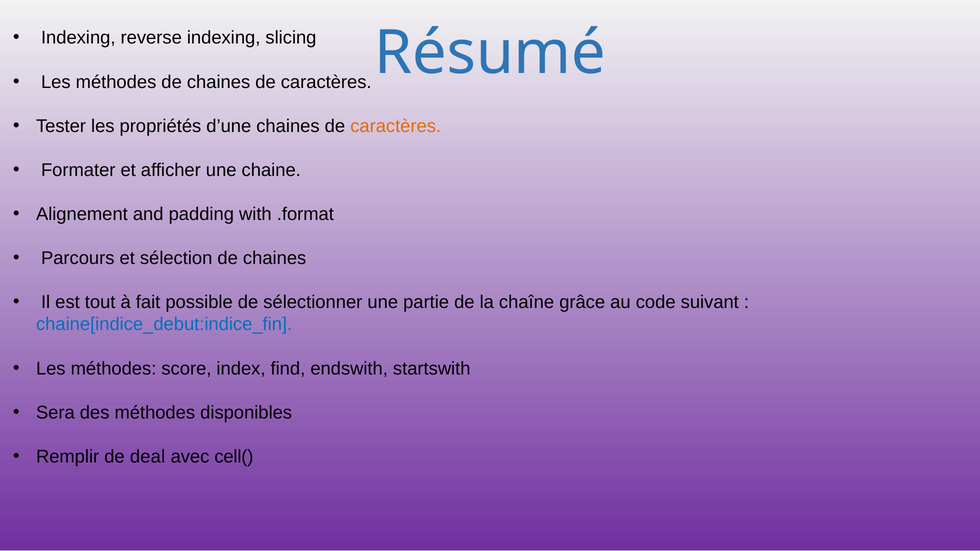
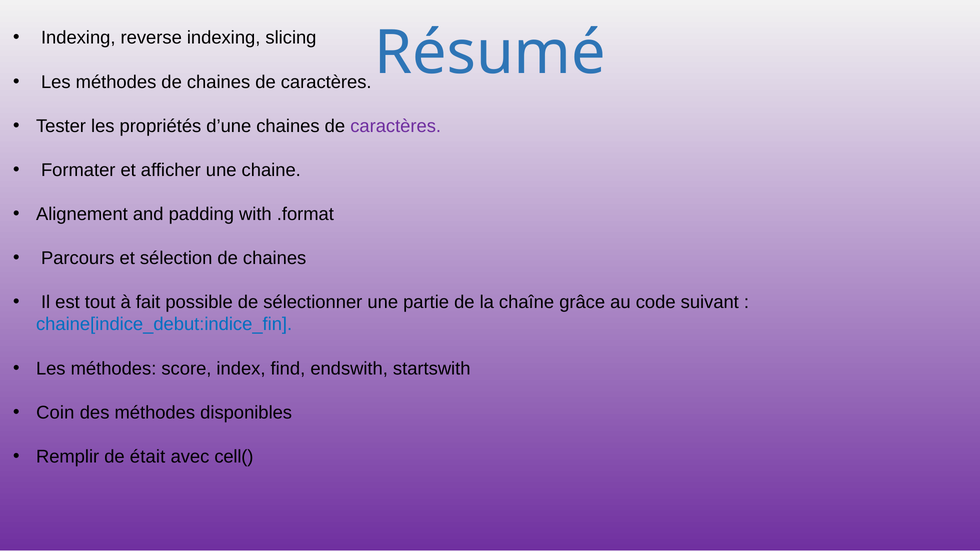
caractères at (396, 126) colour: orange -> purple
Sera: Sera -> Coin
deal: deal -> était
